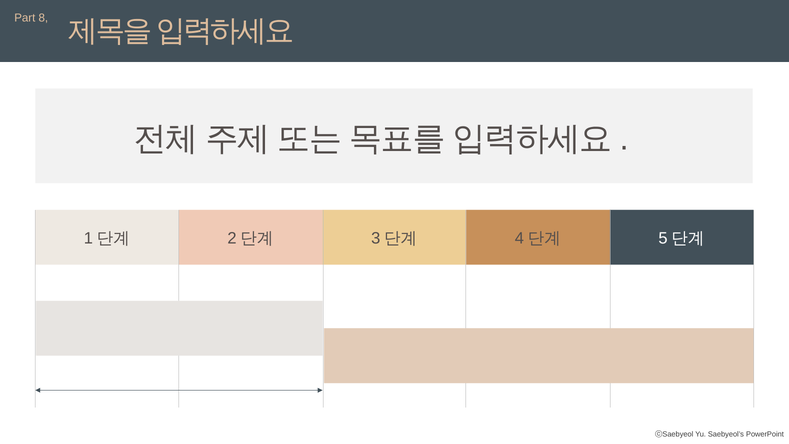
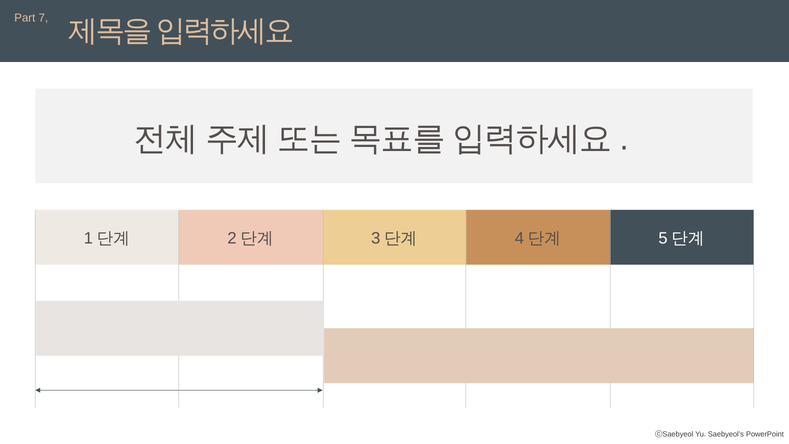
8: 8 -> 7
